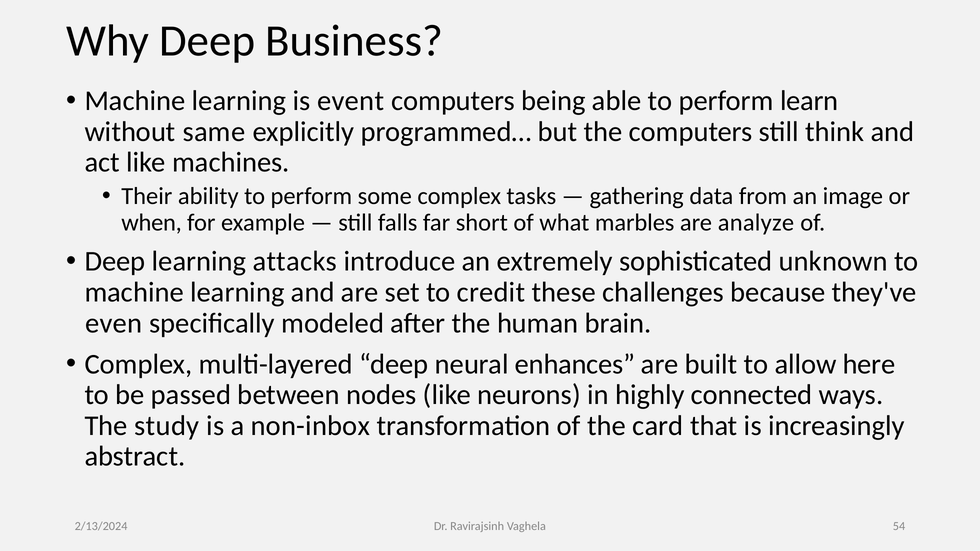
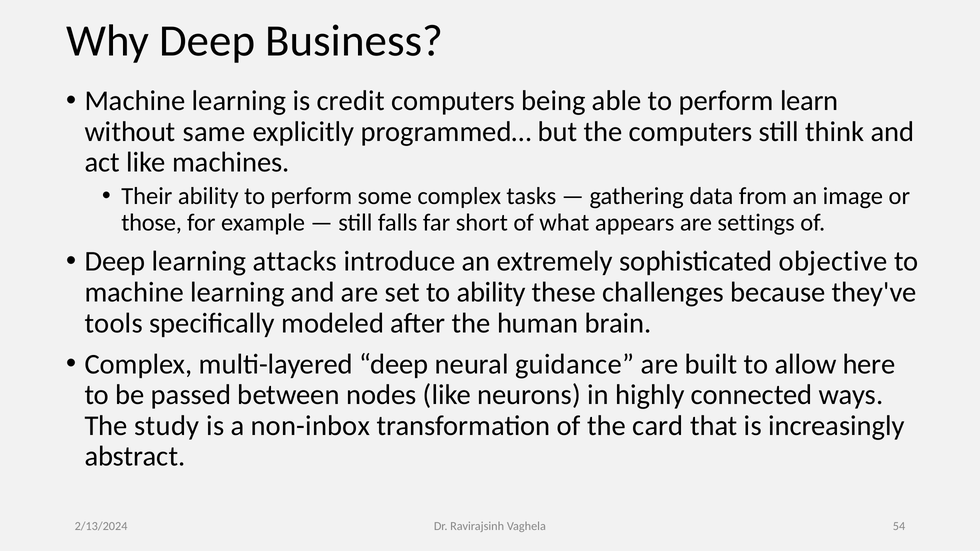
event: event -> credit
when: when -> those
marbles: marbles -> appears
analyze: analyze -> settings
unknown: unknown -> objective
to credit: credit -> ability
even: even -> tools
enhances: enhances -> guidance
